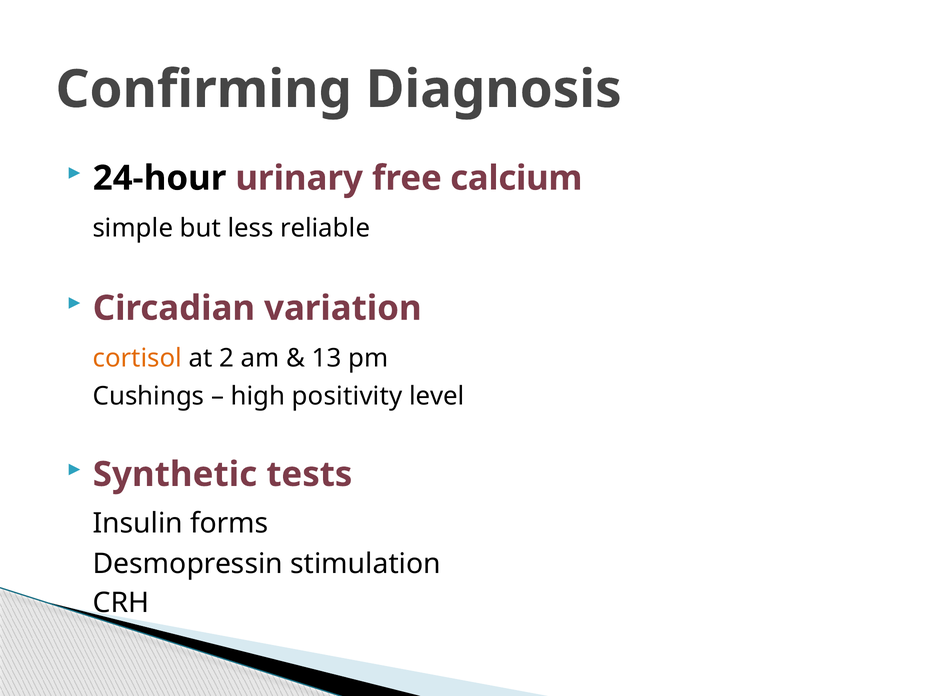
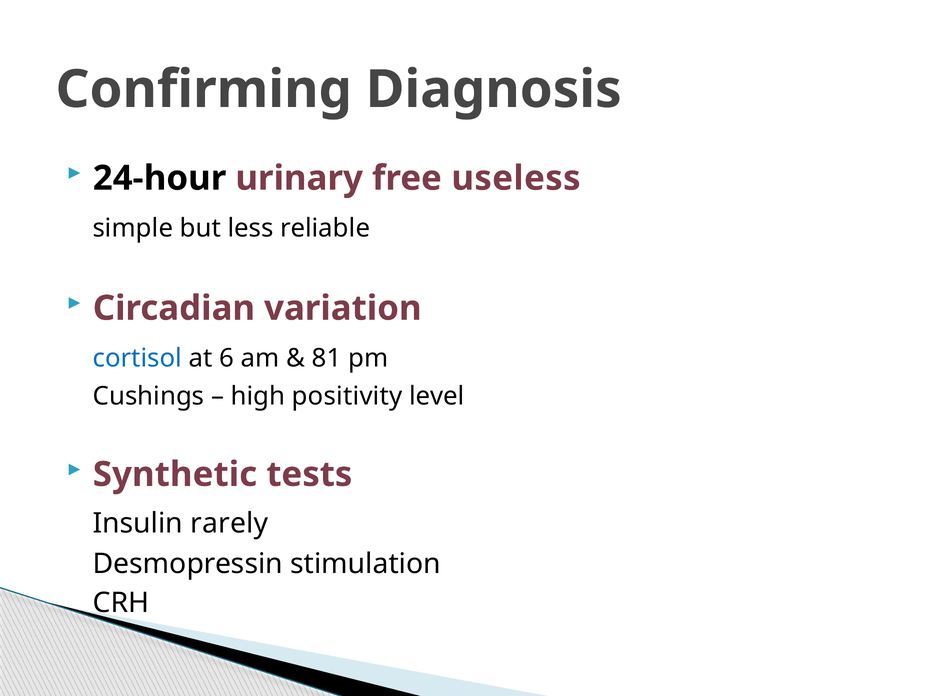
calcium: calcium -> useless
cortisol colour: orange -> blue
2: 2 -> 6
13: 13 -> 81
forms: forms -> rarely
